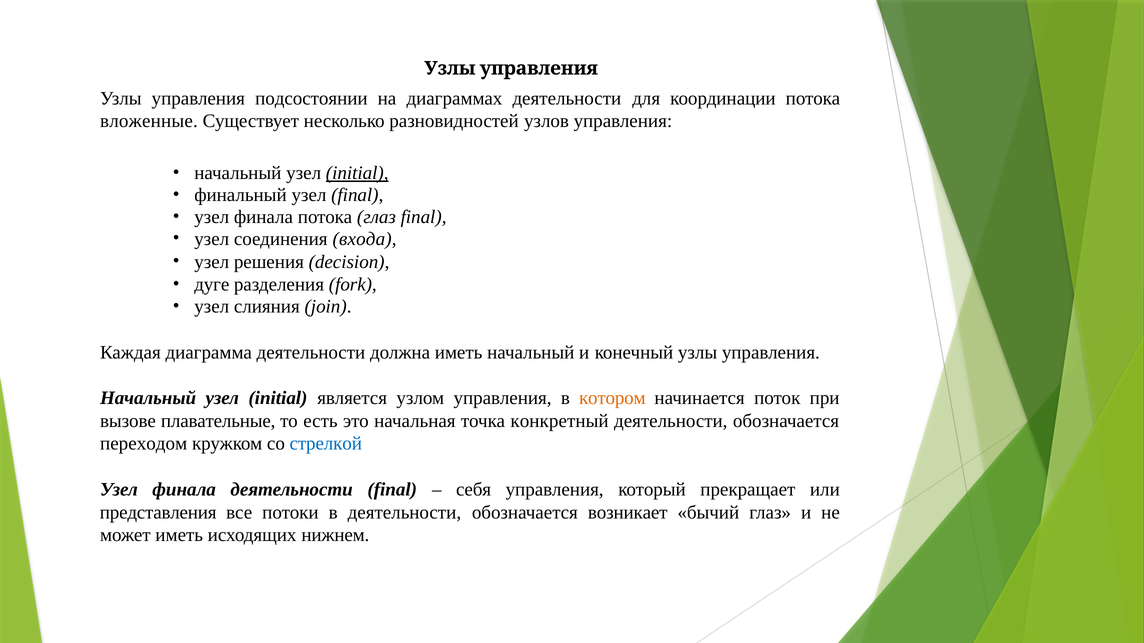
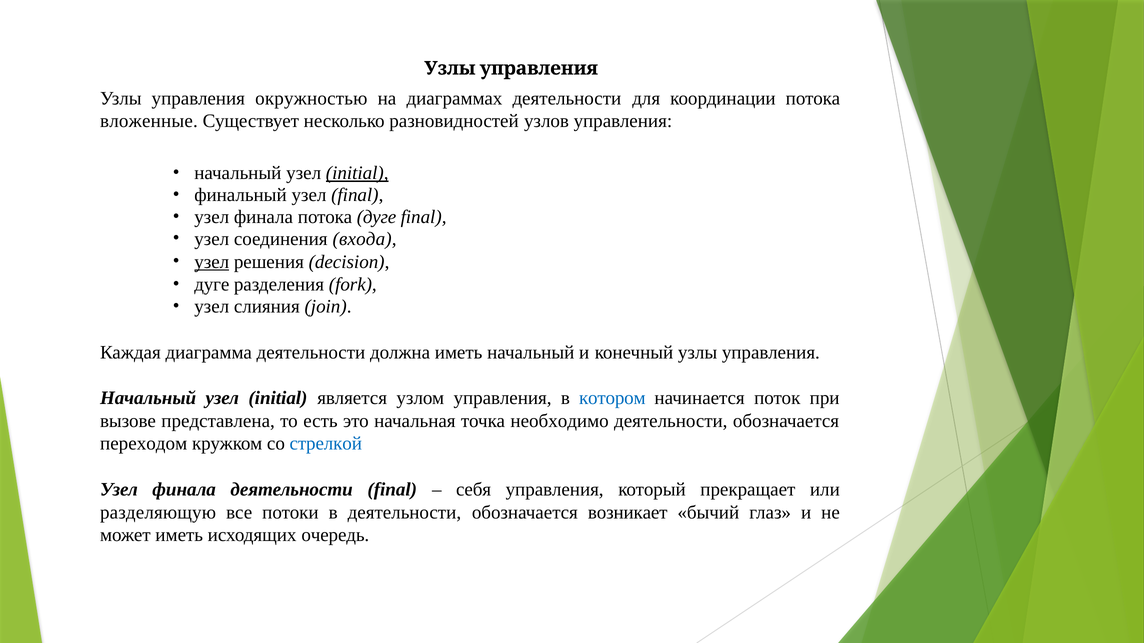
подсостоянии: подсостоянии -> окружностью
потока глаз: глаз -> дуге
узел at (212, 262) underline: none -> present
котором colour: orange -> blue
плавательные: плавательные -> представлена
конкретный: конкретный -> необходимо
представления: представления -> разделяющую
нижнем: нижнем -> очередь
